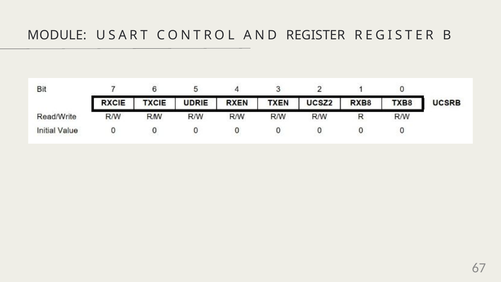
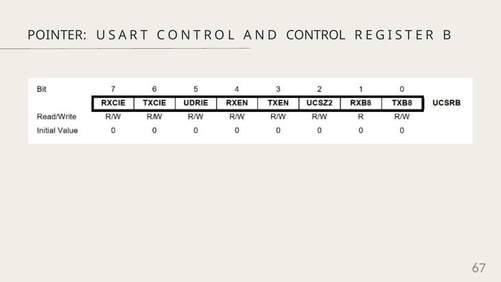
MODULE: MODULE -> POINTER
AND REGISTER: REGISTER -> CONTROL
